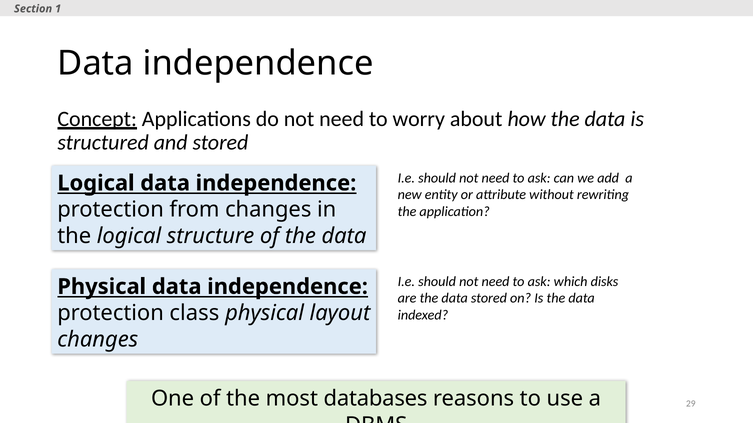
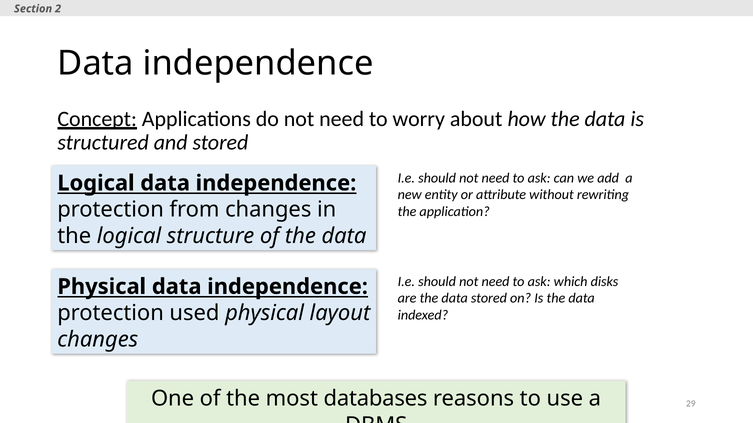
1: 1 -> 2
class: class -> used
